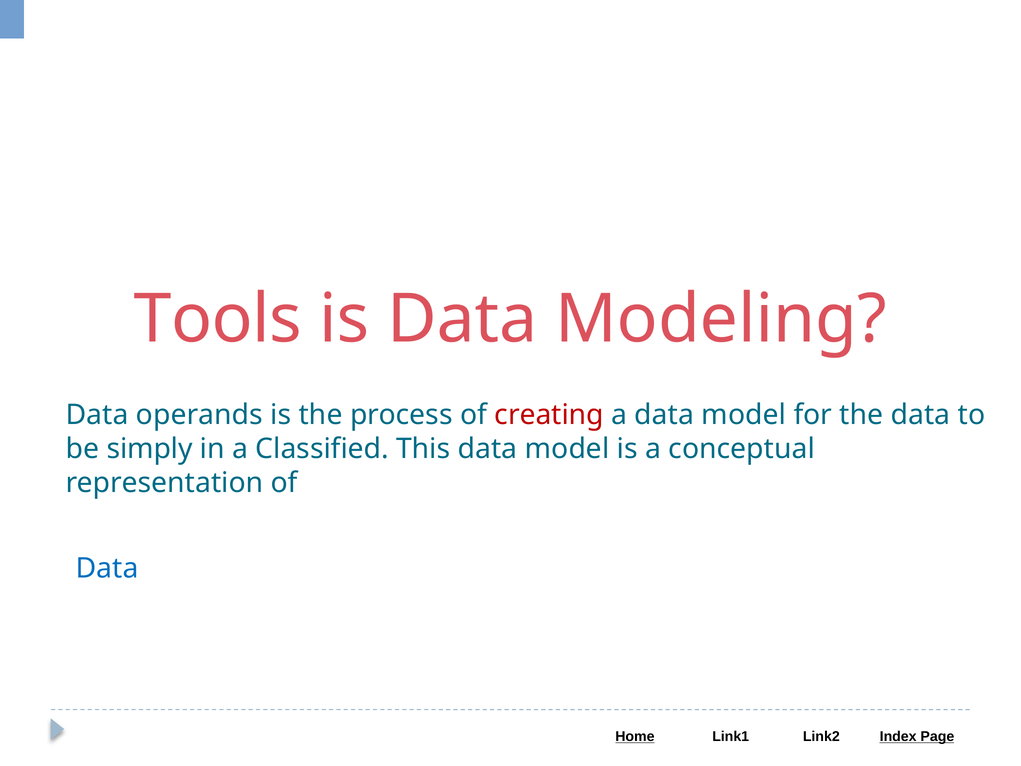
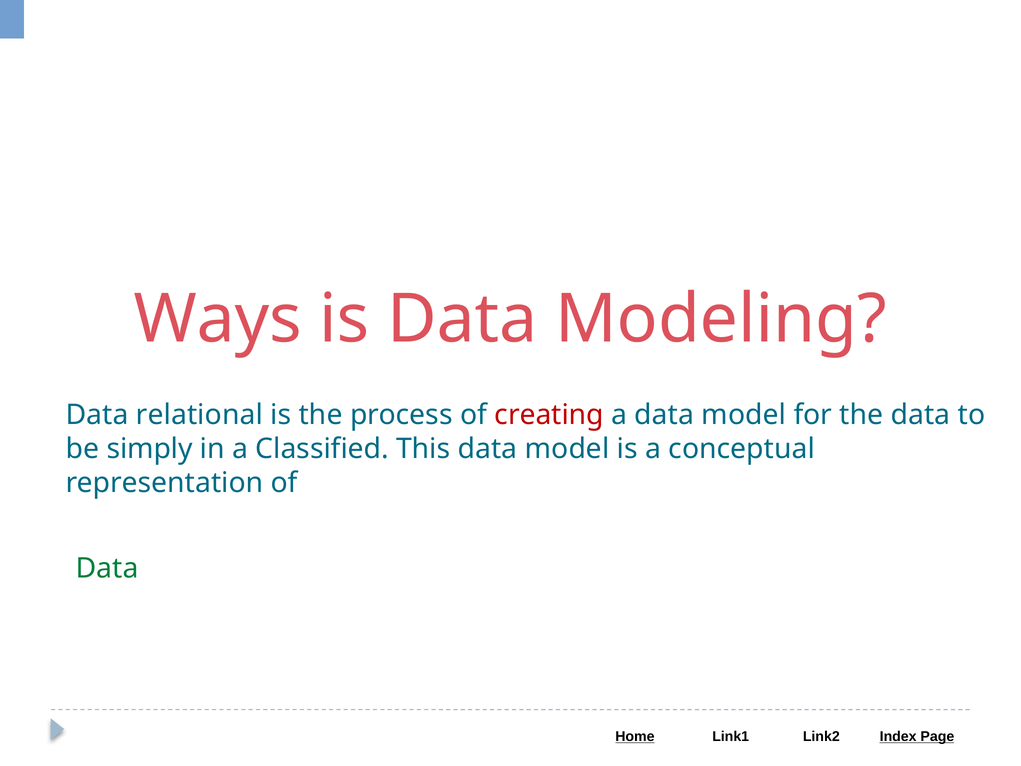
Tools: Tools -> Ways
operands: operands -> relational
Data at (107, 568) colour: blue -> green
